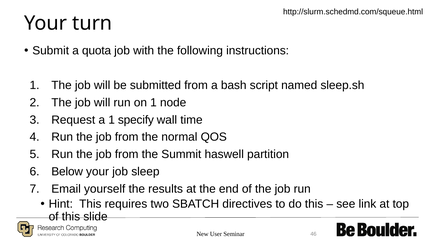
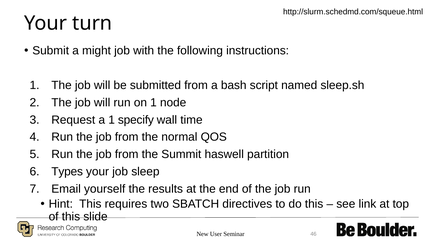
quota: quota -> might
Below: Below -> Types
